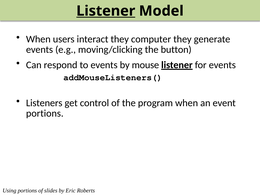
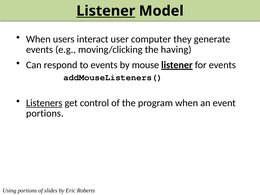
interact they: they -> user
button: button -> having
Listeners underline: none -> present
